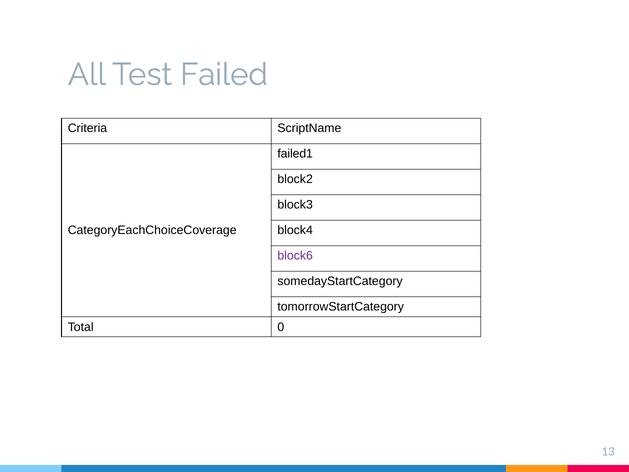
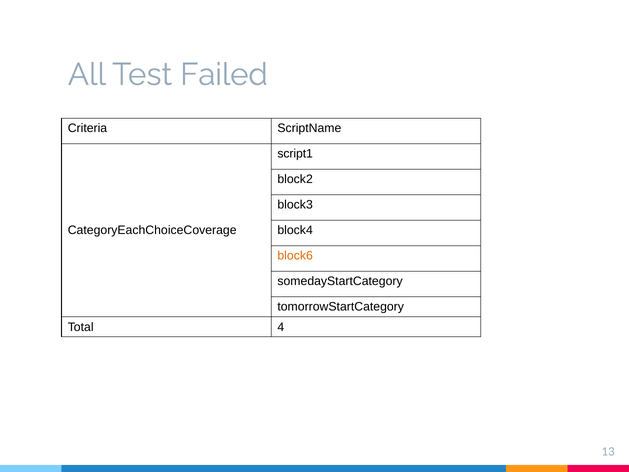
failed1: failed1 -> script1
block6 colour: purple -> orange
0: 0 -> 4
